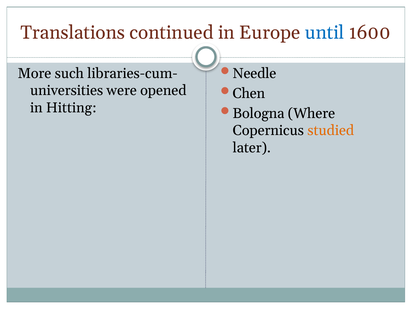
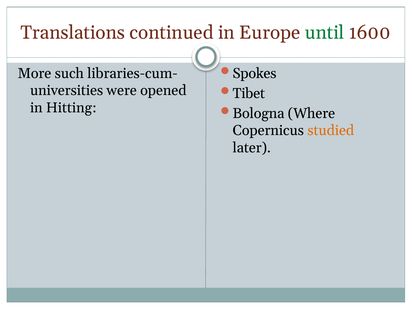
until colour: blue -> green
Needle: Needle -> Spokes
Chen: Chen -> Tibet
